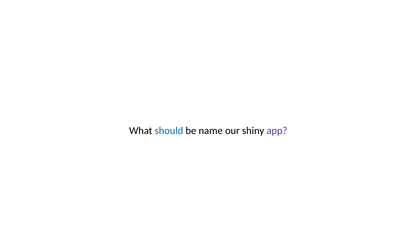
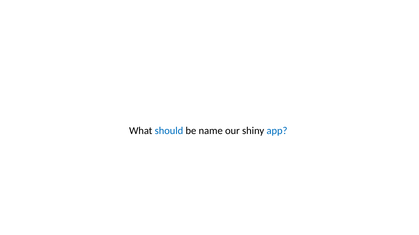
app colour: purple -> blue
